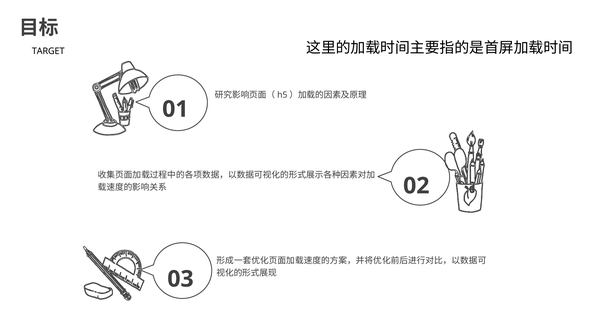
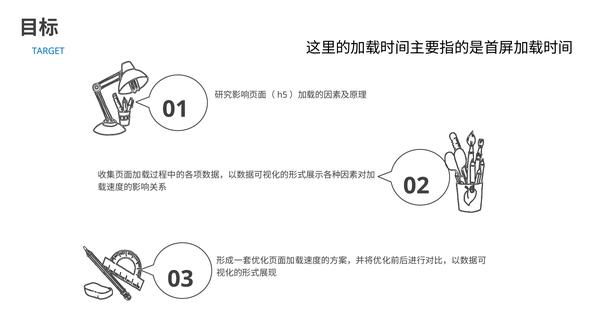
TARGET colour: black -> blue
